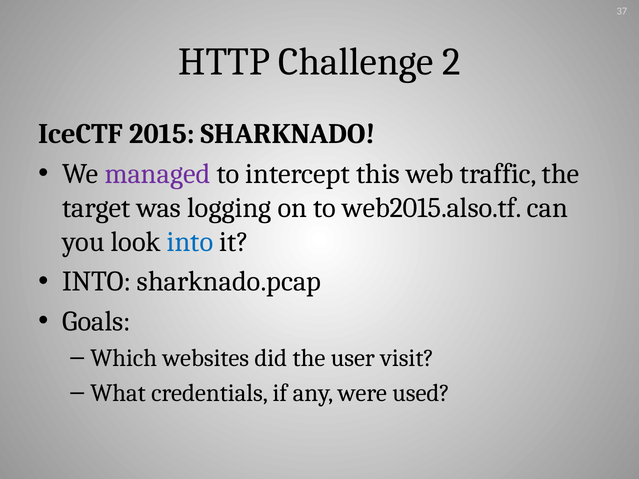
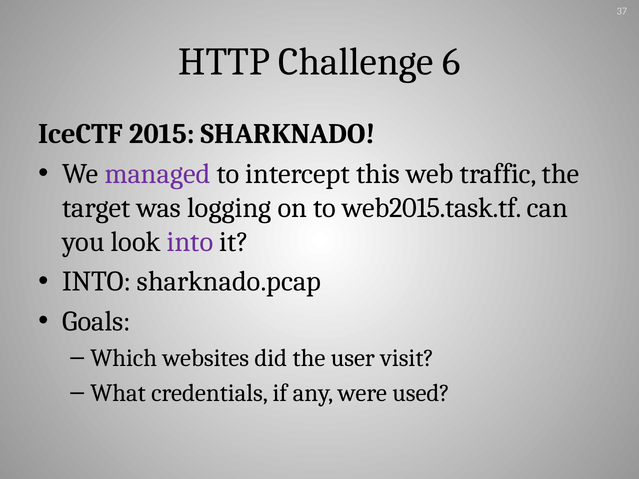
2: 2 -> 6
web2015.also.tf: web2015.also.tf -> web2015.task.tf
into at (190, 242) colour: blue -> purple
